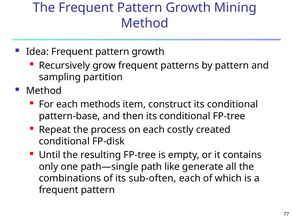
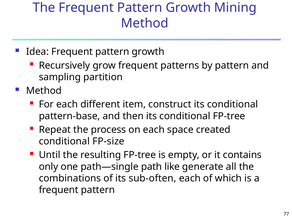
methods: methods -> different
costly: costly -> space
FP-disk: FP-disk -> FP-size
